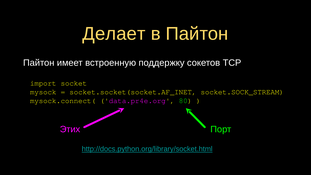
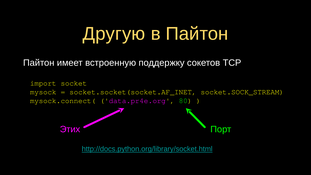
Делает: Делает -> Другую
